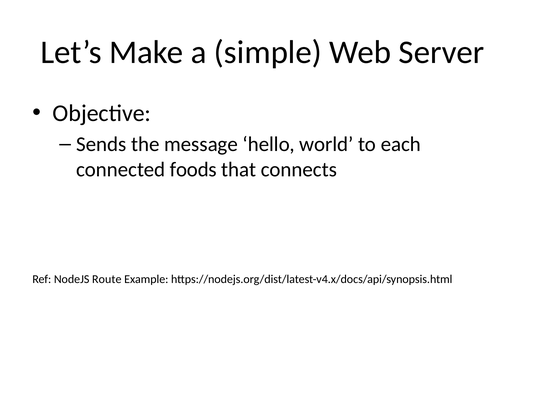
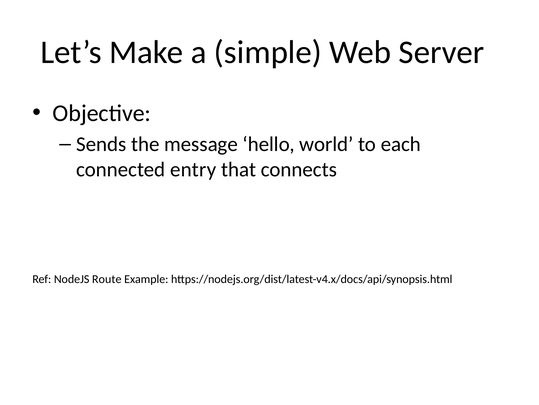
foods: foods -> entry
